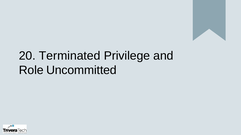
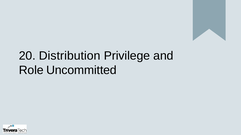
Terminated: Terminated -> Distribution
